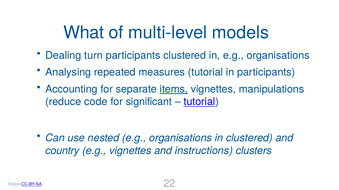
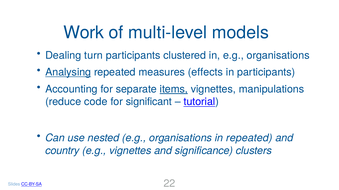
What: What -> Work
Analysing underline: none -> present
measures tutorial: tutorial -> effects
in clustered: clustered -> repeated
instructions: instructions -> significance
